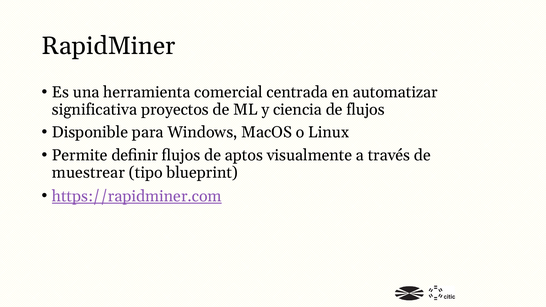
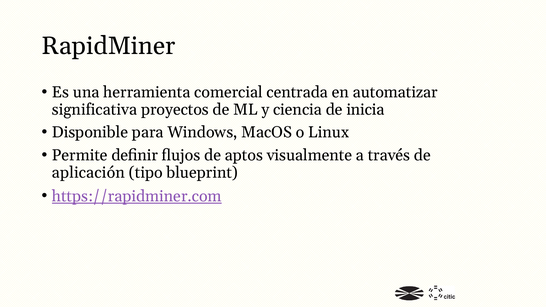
de flujos: flujos -> inicia
muestrear: muestrear -> aplicación
